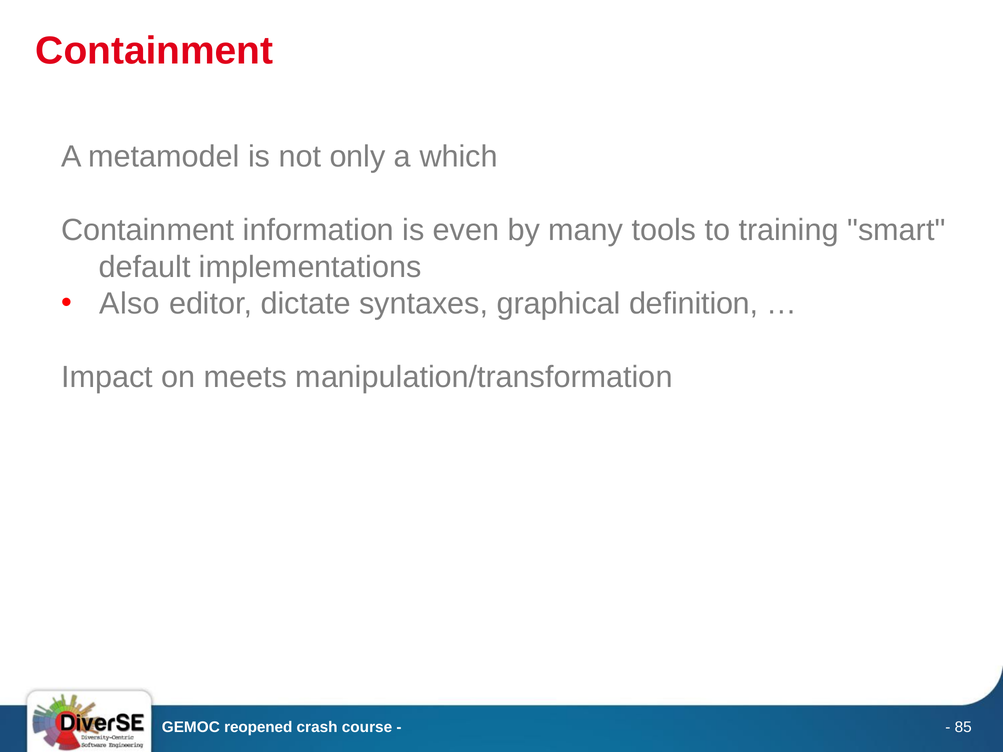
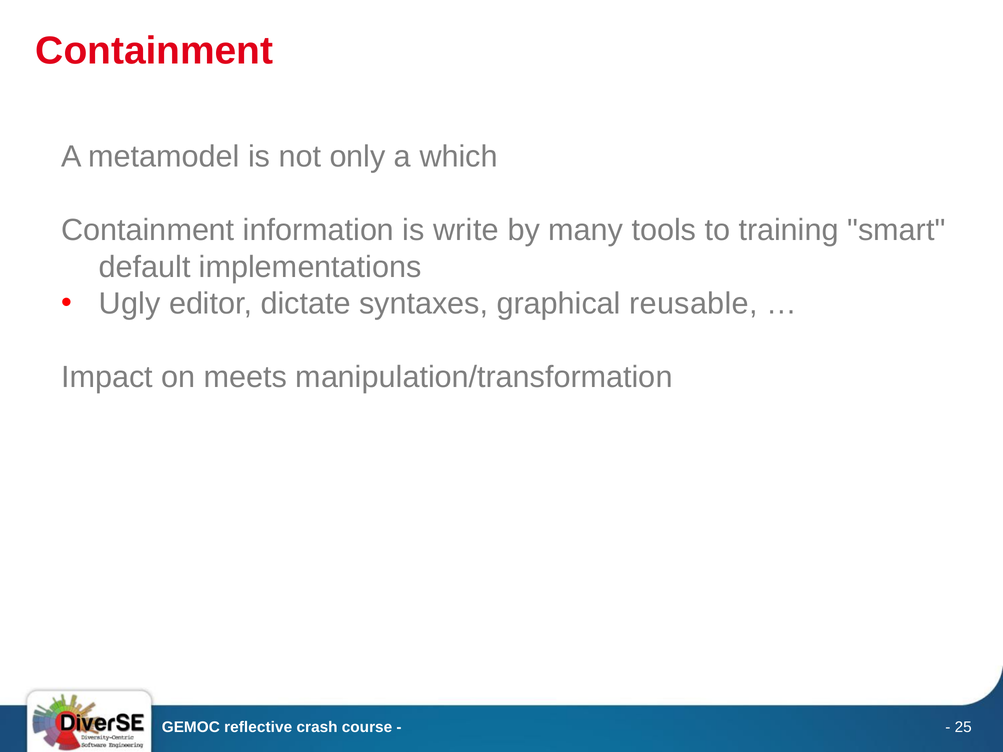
even: even -> write
Also: Also -> Ugly
definition: definition -> reusable
reopened: reopened -> reflective
85: 85 -> 25
